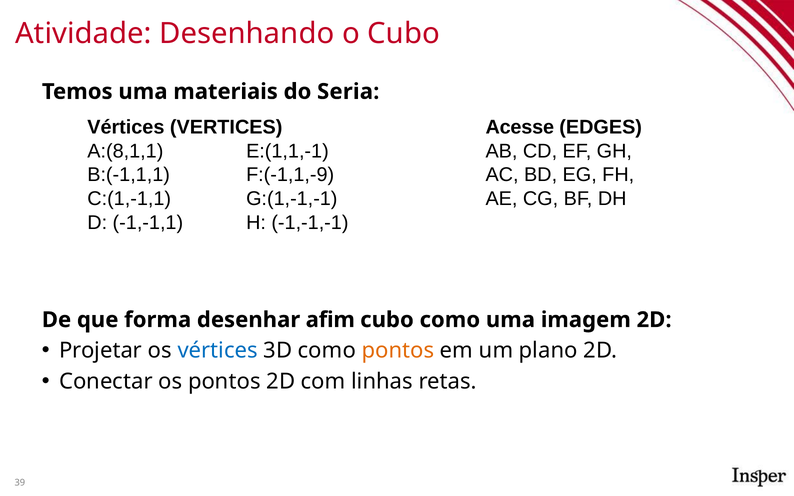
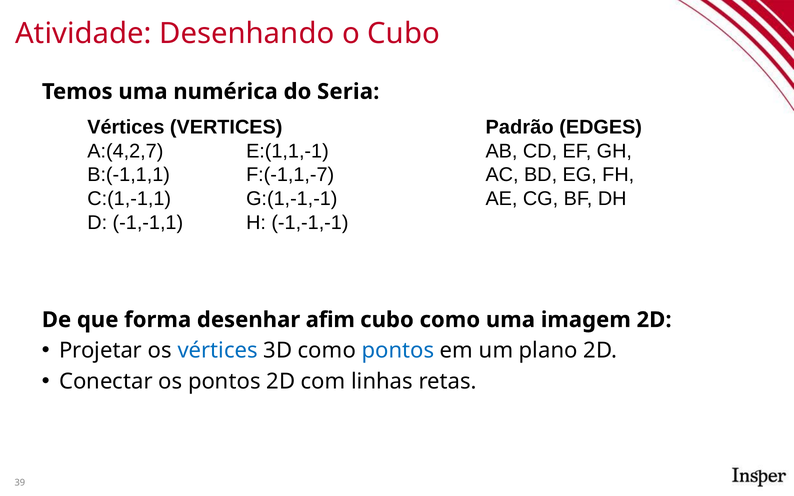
materiais: materiais -> numérica
Acesse: Acesse -> Padrão
A:(8,1,1: A:(8,1,1 -> A:(4,2,7
F:(-1,1,-9: F:(-1,1,-9 -> F:(-1,1,-7
pontos at (398, 351) colour: orange -> blue
